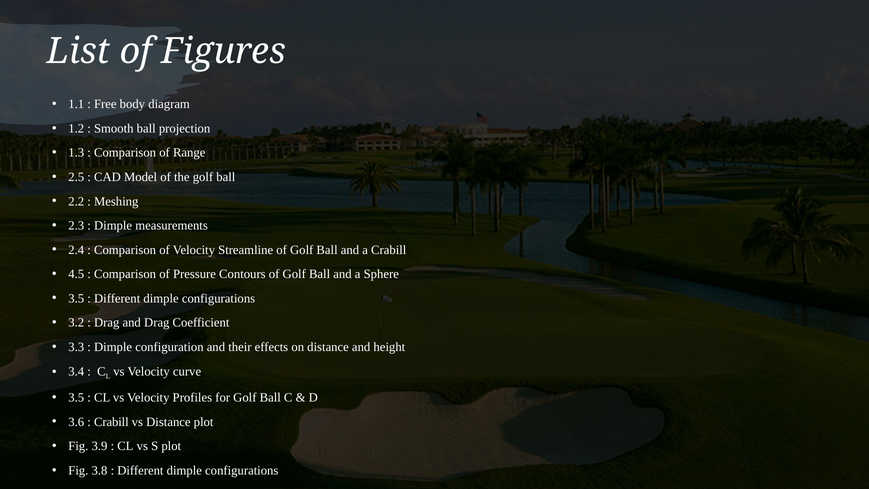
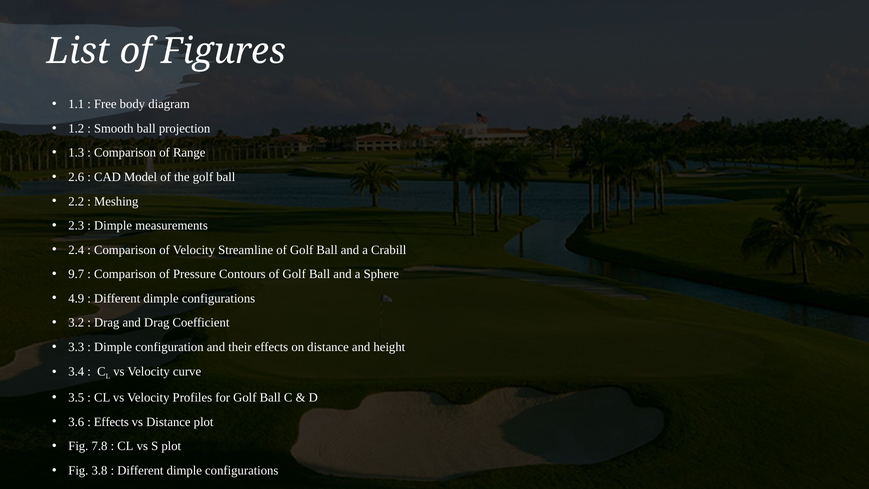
2.5: 2.5 -> 2.6
4.5: 4.5 -> 9.7
3.5 at (76, 298): 3.5 -> 4.9
Crabill at (111, 422): Crabill -> Effects
3.9: 3.9 -> 7.8
